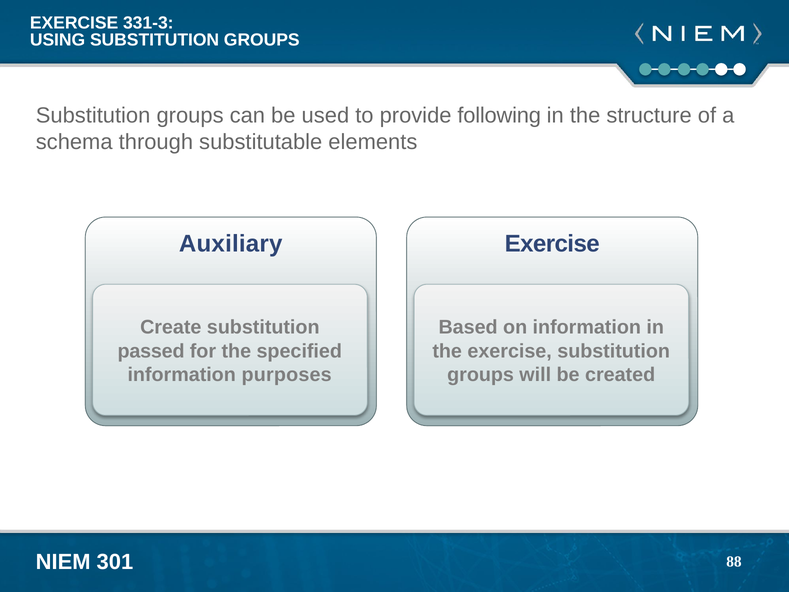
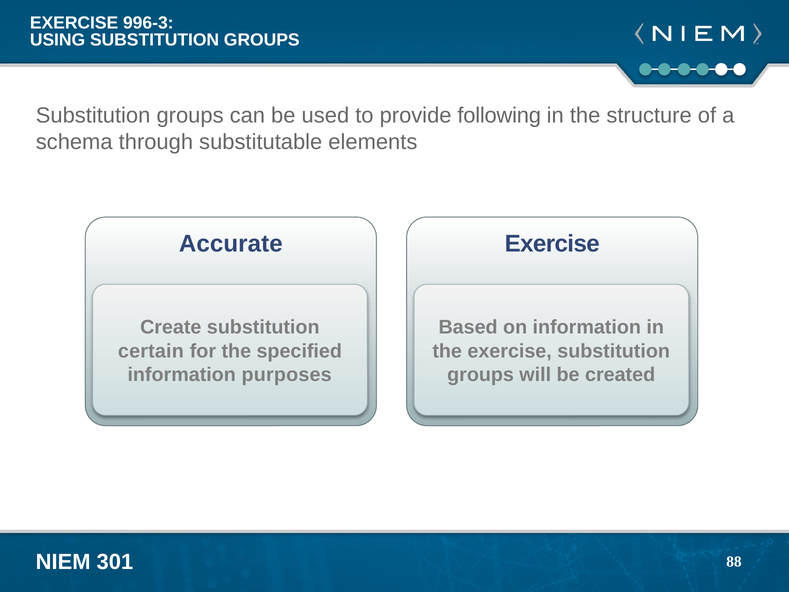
331-3: 331-3 -> 996-3
Auxiliary: Auxiliary -> Accurate
passed: passed -> certain
